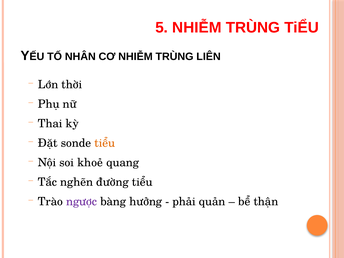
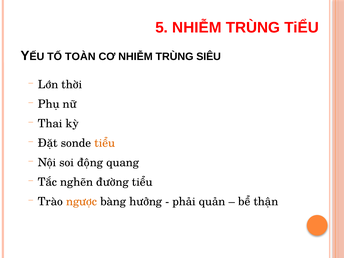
NHÂN: NHÂN -> TOÀN
LIÊN: LIÊN -> SIÊU
khoẻ: khoẻ -> động
ngược colour: purple -> orange
